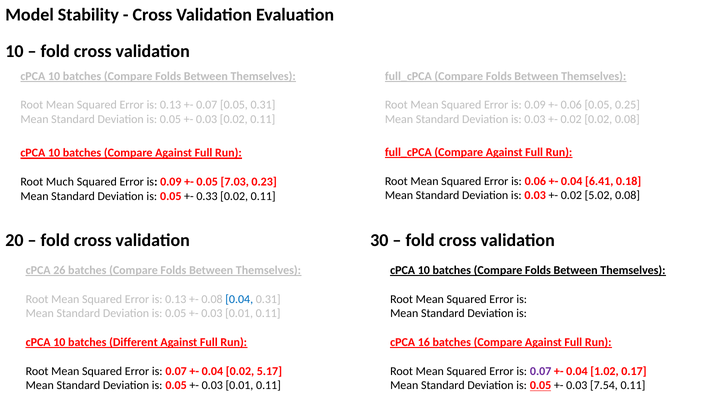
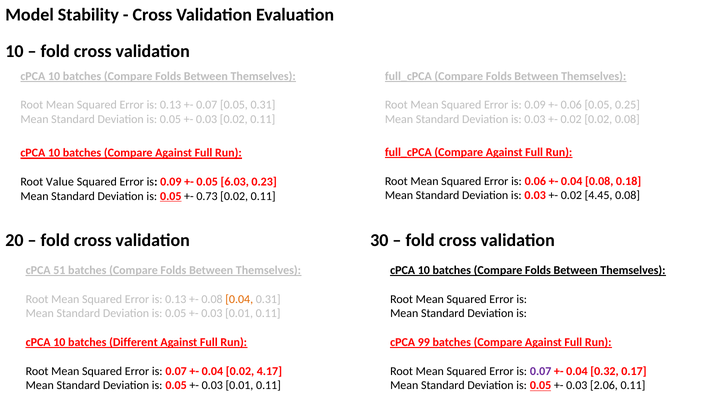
0.04 6.41: 6.41 -> 0.08
Much: Much -> Value
7.03: 7.03 -> 6.03
5.02: 5.02 -> 4.45
0.05 at (171, 196) underline: none -> present
0.33: 0.33 -> 0.73
26: 26 -> 51
0.04 at (239, 299) colour: blue -> orange
16: 16 -> 99
5.17: 5.17 -> 4.17
1.02: 1.02 -> 0.32
7.54: 7.54 -> 2.06
